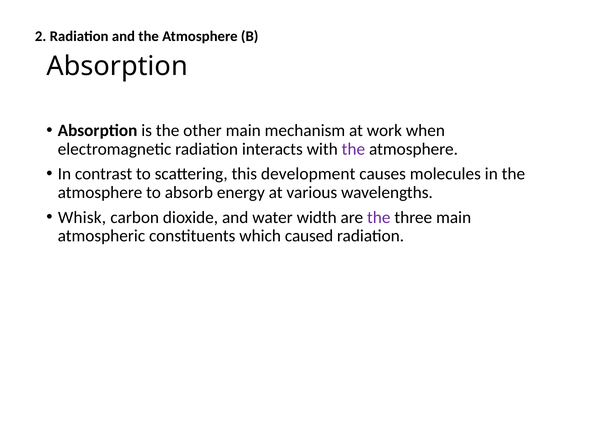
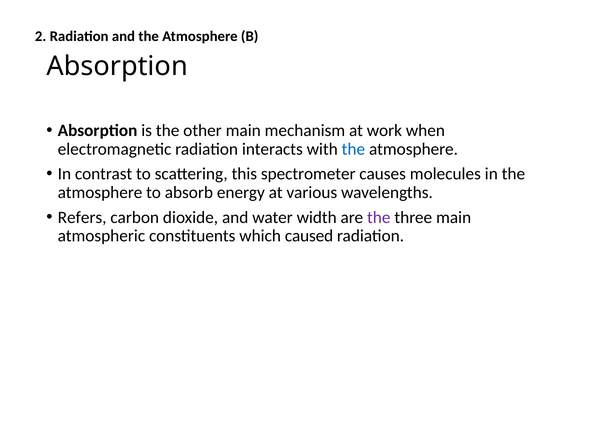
the at (353, 149) colour: purple -> blue
development: development -> spectrometer
Whisk: Whisk -> Refers
